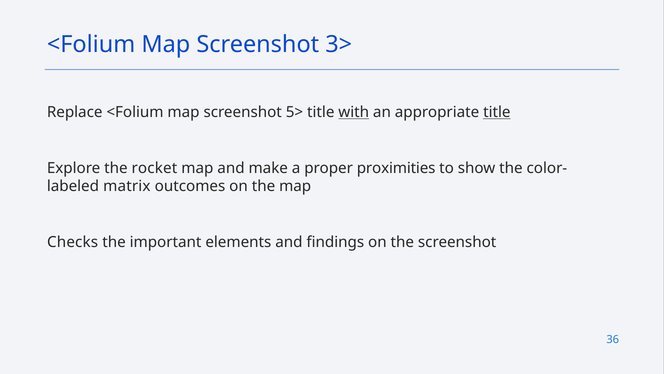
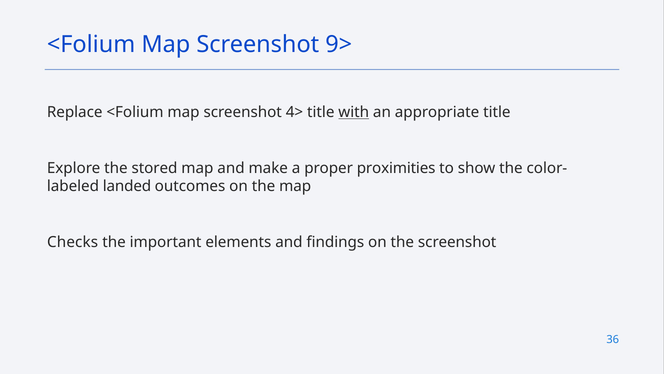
3>: 3> -> 9>
5>: 5> -> 4>
title at (497, 112) underline: present -> none
rocket: rocket -> stored
matrix: matrix -> landed
